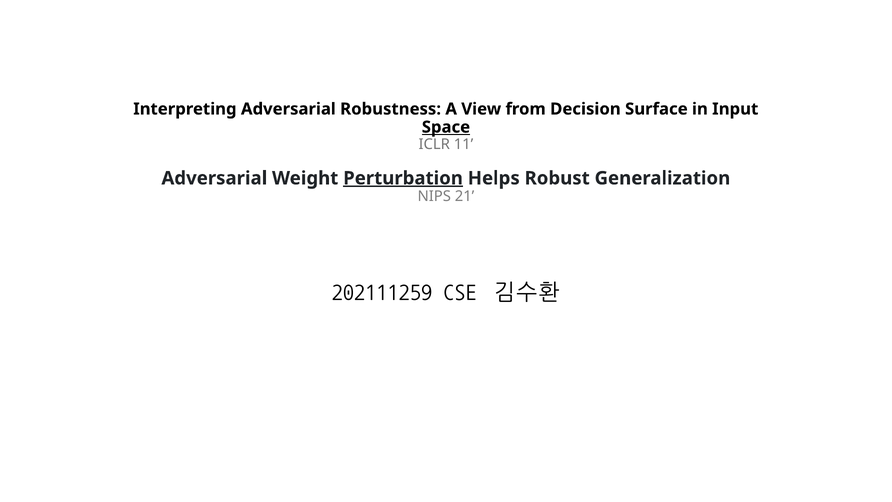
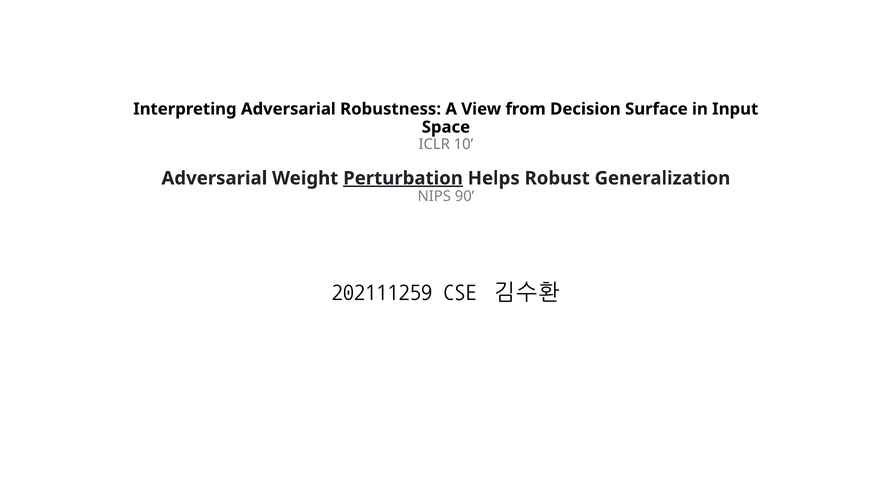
Space underline: present -> none
11: 11 -> 10
21: 21 -> 90
